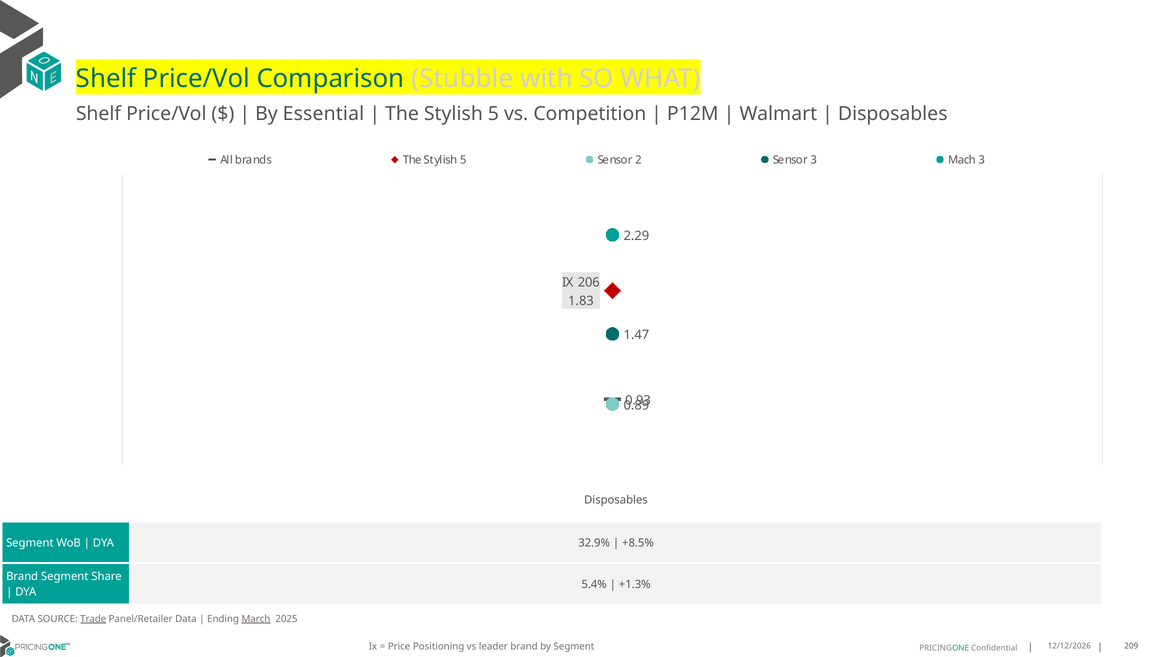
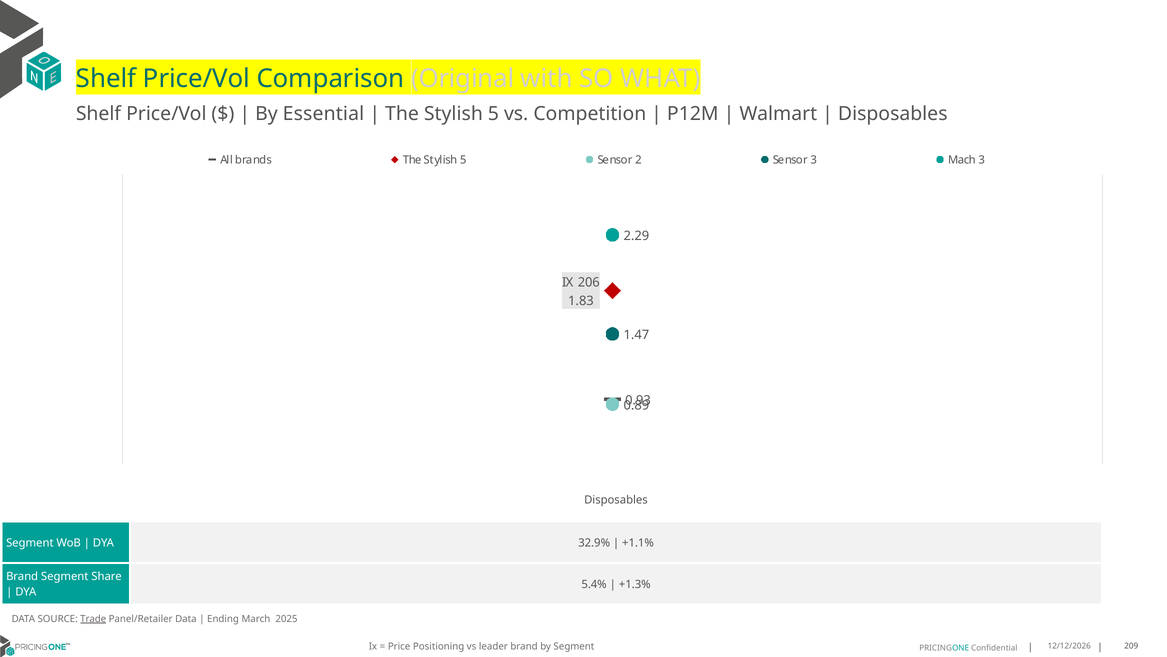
Stubble: Stubble -> Original
+8.5%: +8.5% -> +1.1%
March underline: present -> none
